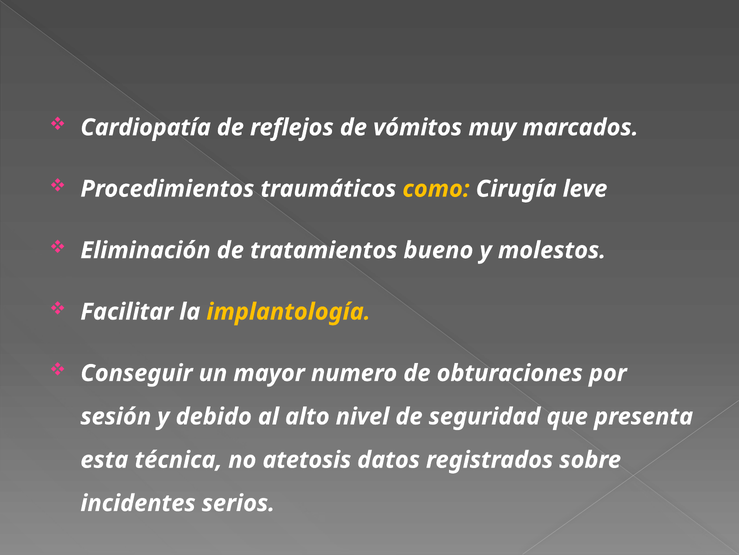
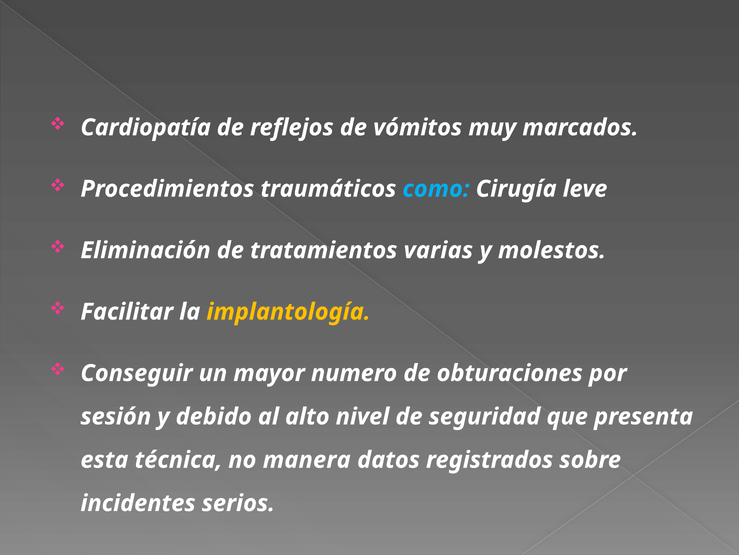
como colour: yellow -> light blue
bueno: bueno -> varias
atetosis: atetosis -> manera
